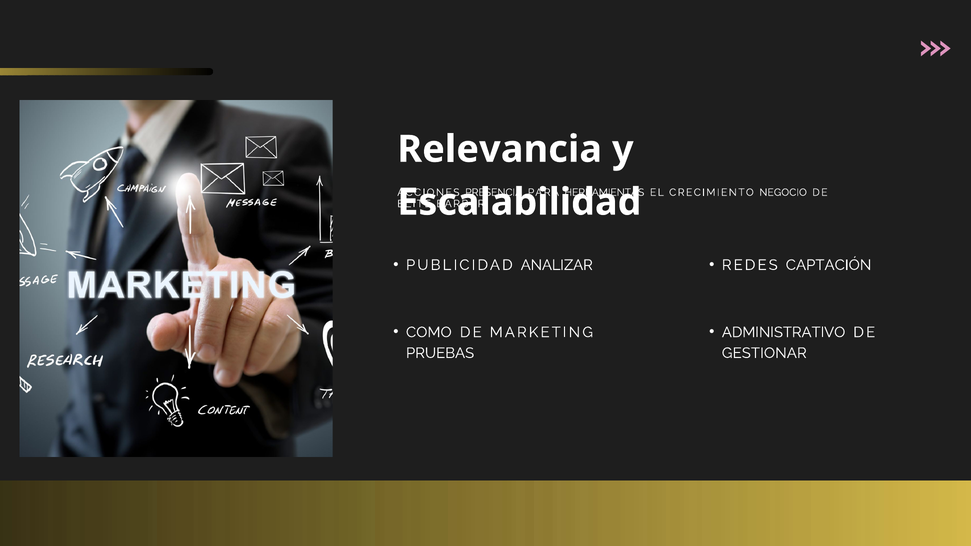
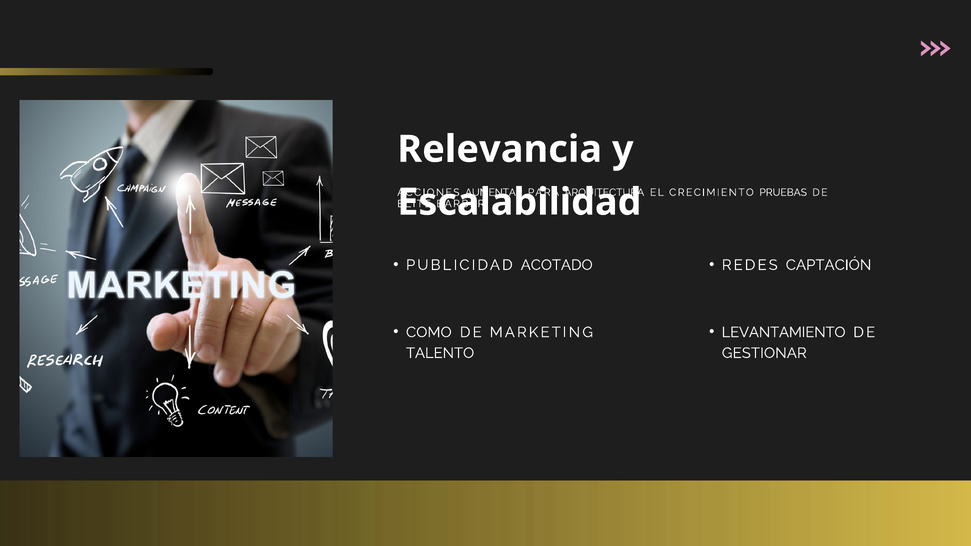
PRESENCIA: PRESENCIA -> AUMENTAR
HERRAMIENTAS: HERRAMIENTAS -> ARQUITECTURA
NEGOCIO: NEGOCIO -> PRUEBAS
ANALIZAR: ANALIZAR -> ACOTADO
ADMINISTRATIVO: ADMINISTRATIVO -> LEVANTAMIENTO
PRUEBAS: PRUEBAS -> TALENTO
